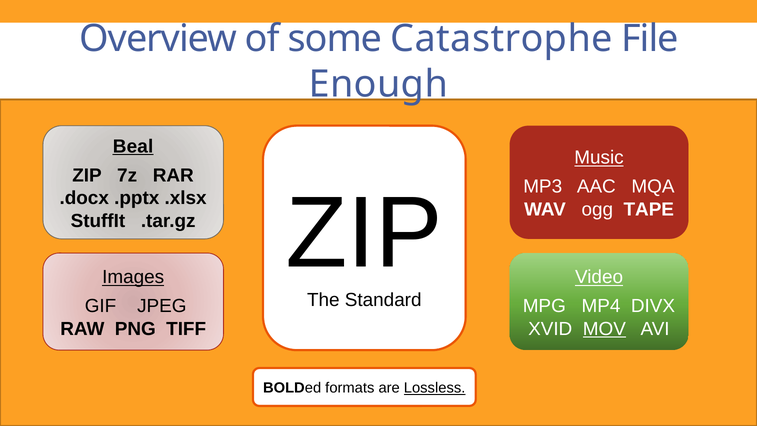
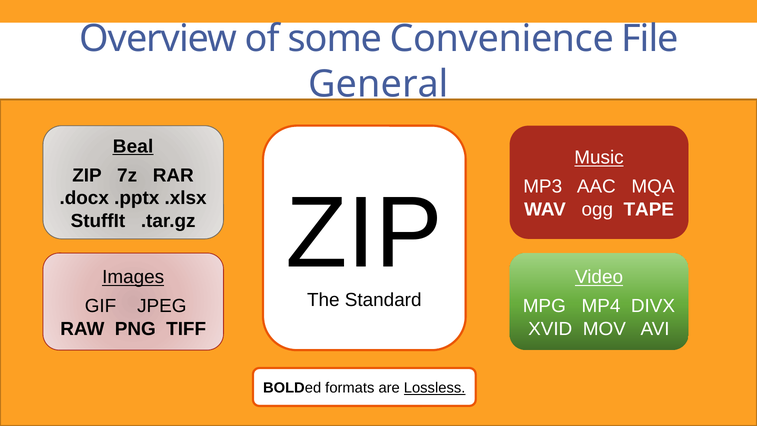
Catastrophe: Catastrophe -> Convenience
Enough: Enough -> General
MOV underline: present -> none
